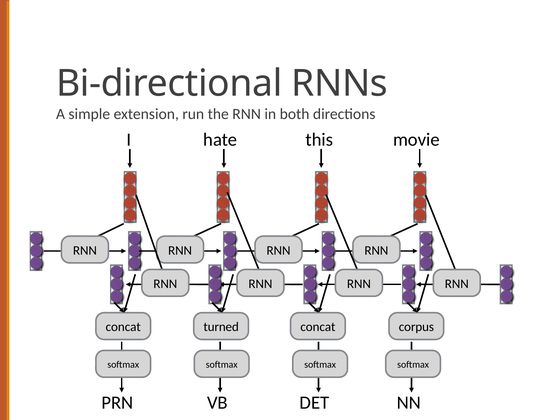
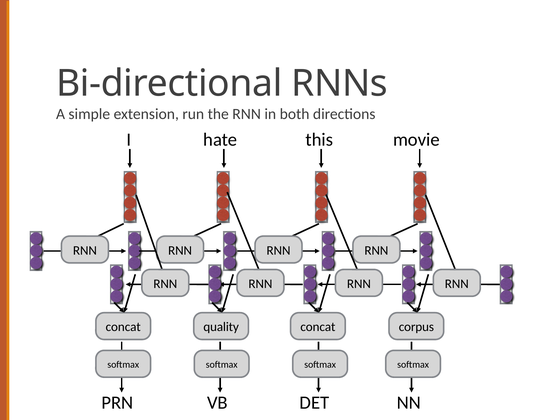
turned: turned -> quality
